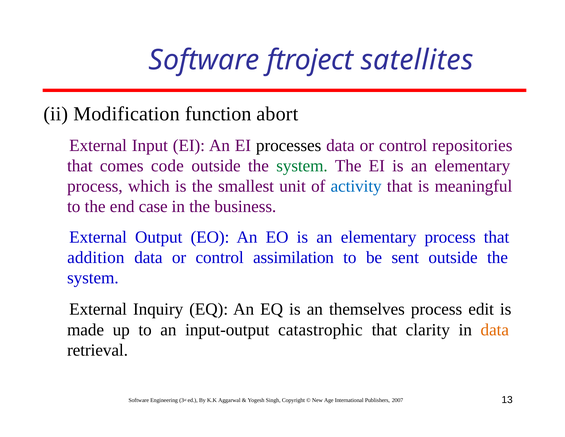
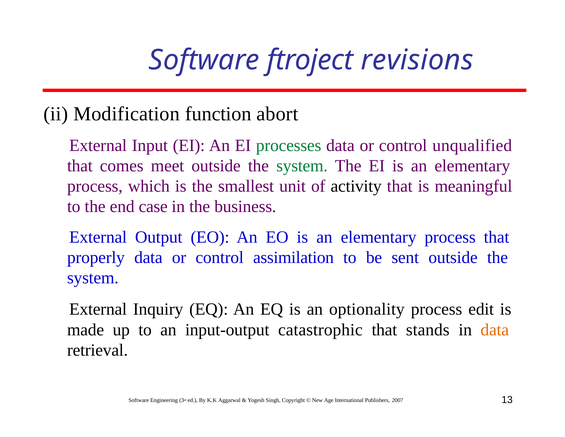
satellites: satellites -> revisions
processes colour: black -> green
repositories: repositories -> unqualified
code: code -> meet
activity colour: blue -> black
addition: addition -> properly
themselves: themselves -> optionality
clarity: clarity -> stands
